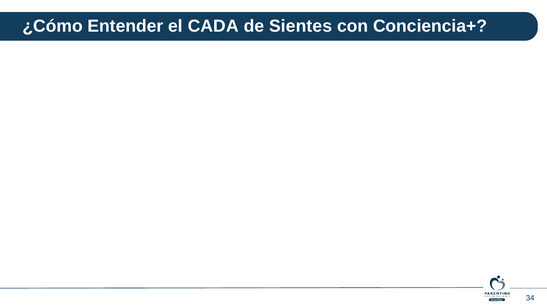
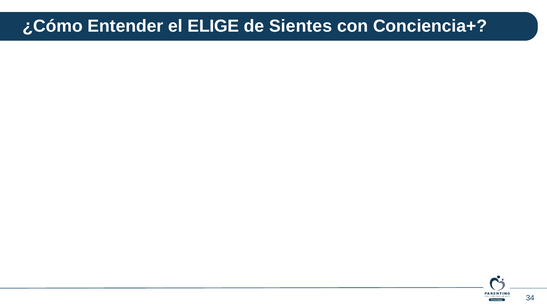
CADA: CADA -> ELIGE
